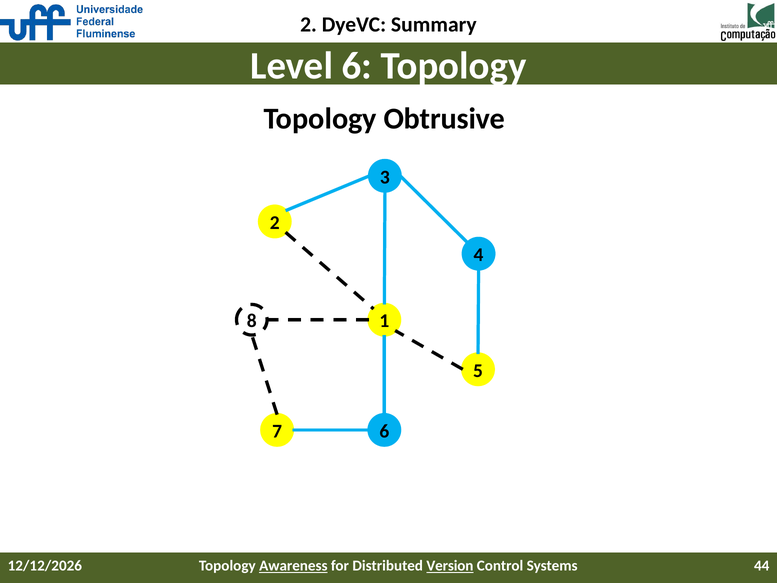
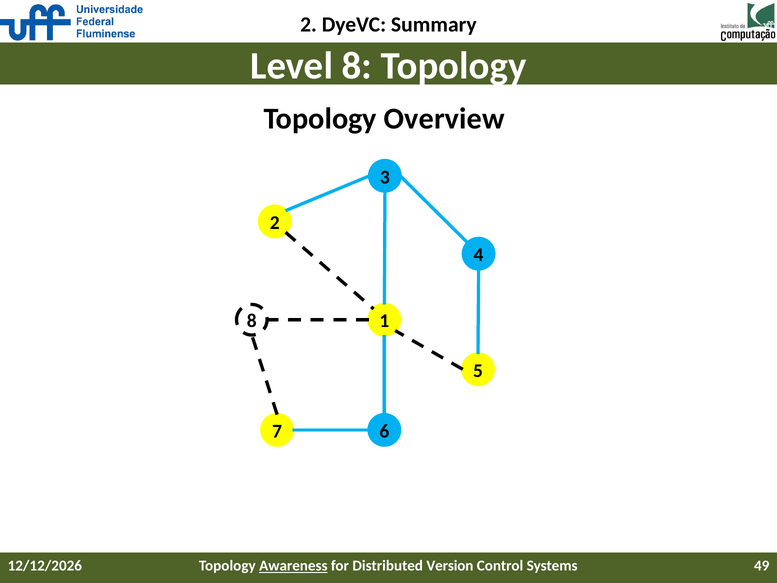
Level 6: 6 -> 8
Obtrusive: Obtrusive -> Overview
Version underline: present -> none
44: 44 -> 49
